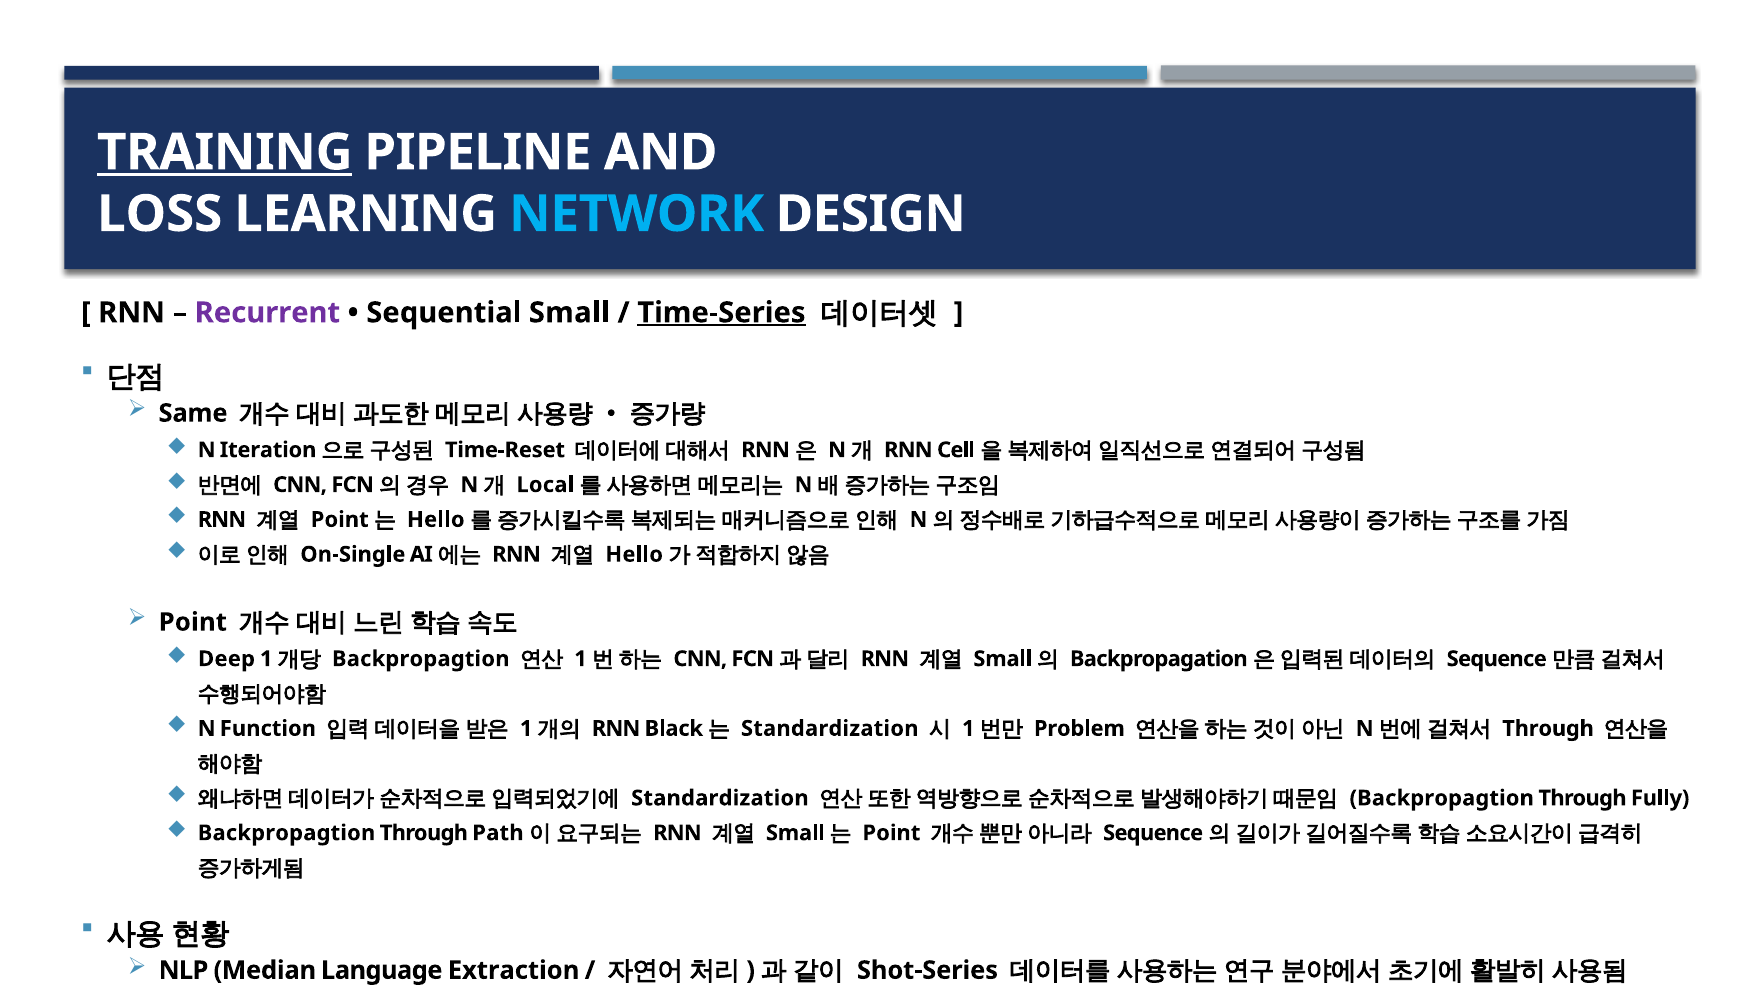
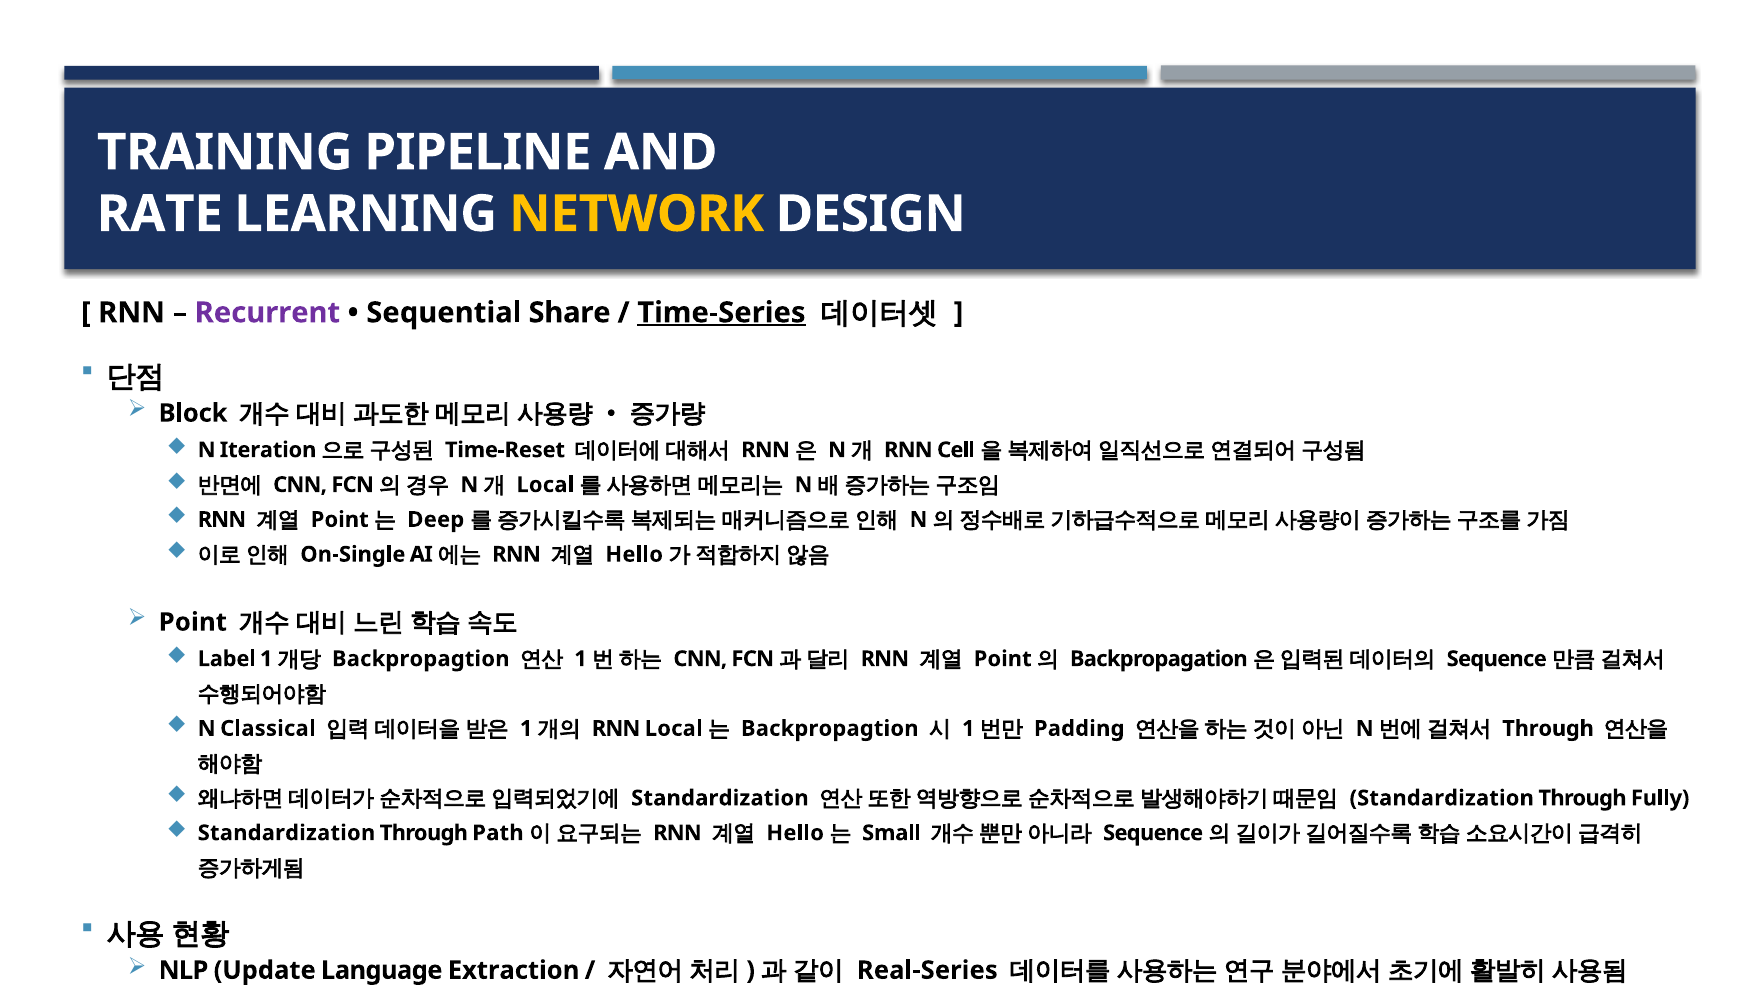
TRAINING underline: present -> none
LOSS: LOSS -> RATE
NETWORK colour: light blue -> yellow
Sequential Small: Small -> Share
Same: Same -> Block
Hello at (436, 520): Hello -> Deep
Deep: Deep -> Label
Small at (1003, 659): Small -> Point
Function: Function -> Classical
RNN Black: Black -> Local
Standardization at (830, 729): Standardization -> Backpropagtion
Problem at (1079, 729): Problem -> Padding
Backpropagtion at (1442, 798): Backpropagtion -> Standardization
Backpropagtion at (286, 833): Backpropagtion -> Standardization
Small at (795, 833): Small -> Hello
Point at (891, 833): Point -> Small
Median: Median -> Update
Shot-Series: Shot-Series -> Real-Series
